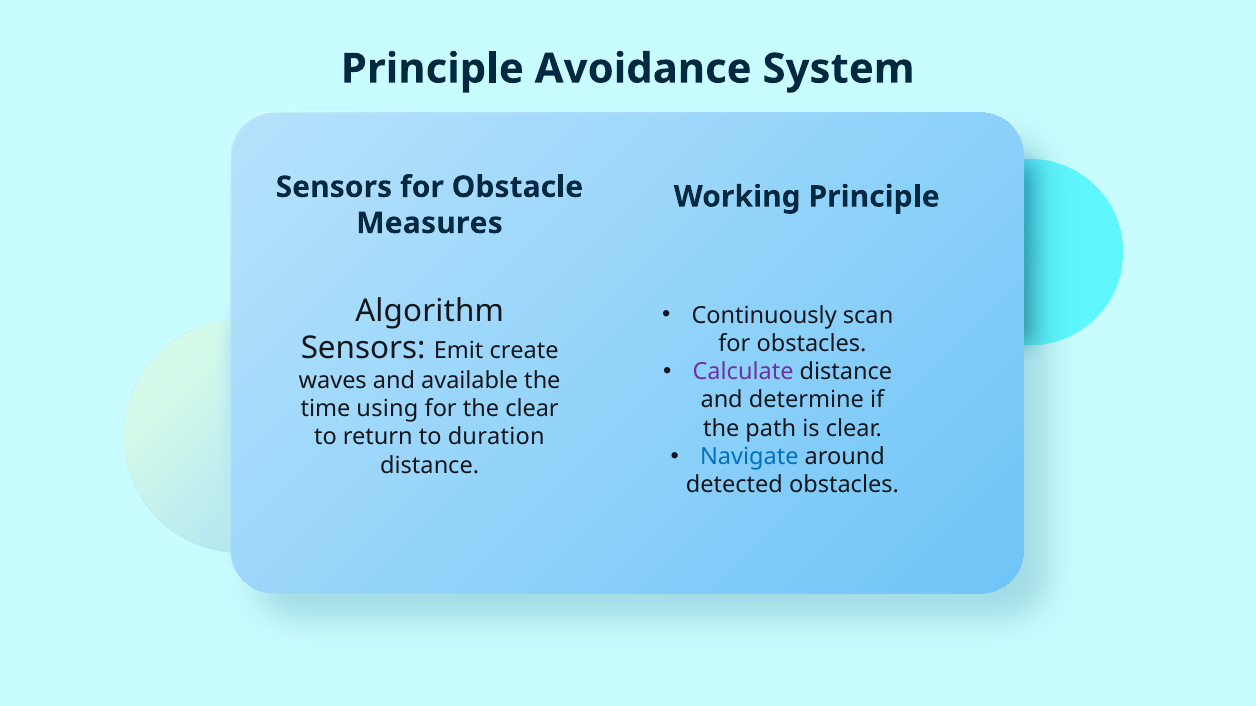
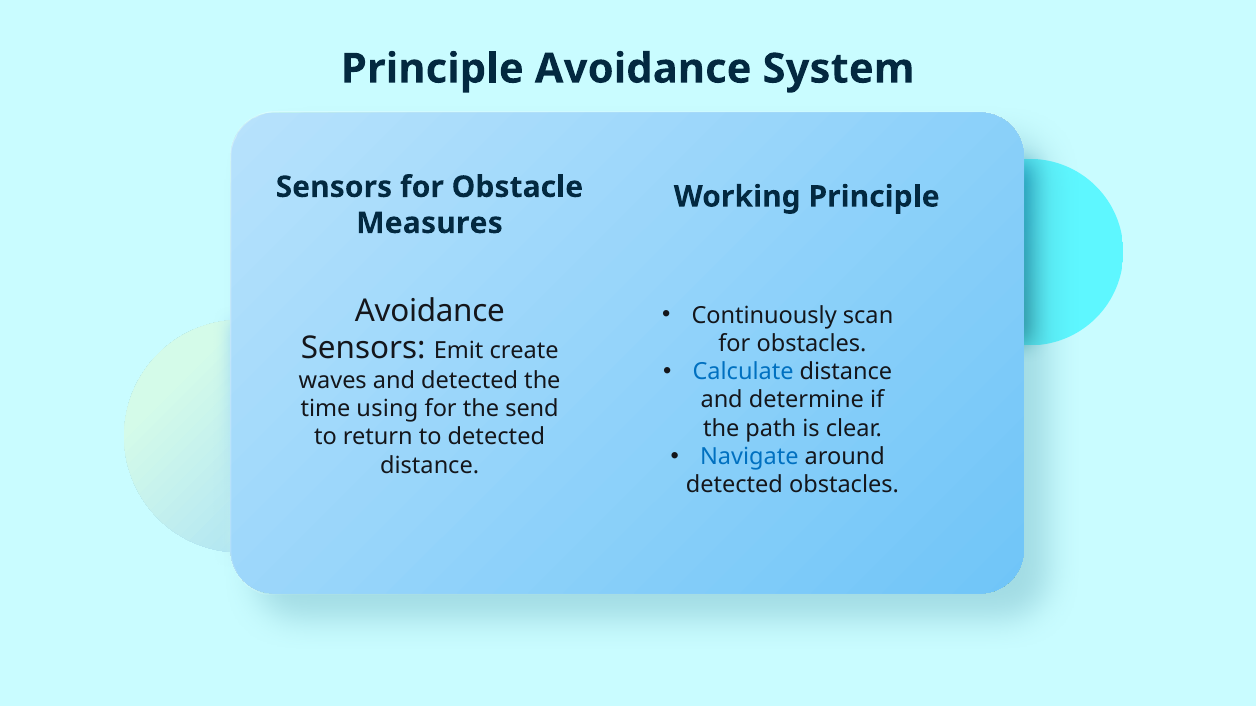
Algorithm at (430, 311): Algorithm -> Avoidance
Calculate colour: purple -> blue
and available: available -> detected
the clear: clear -> send
to duration: duration -> detected
